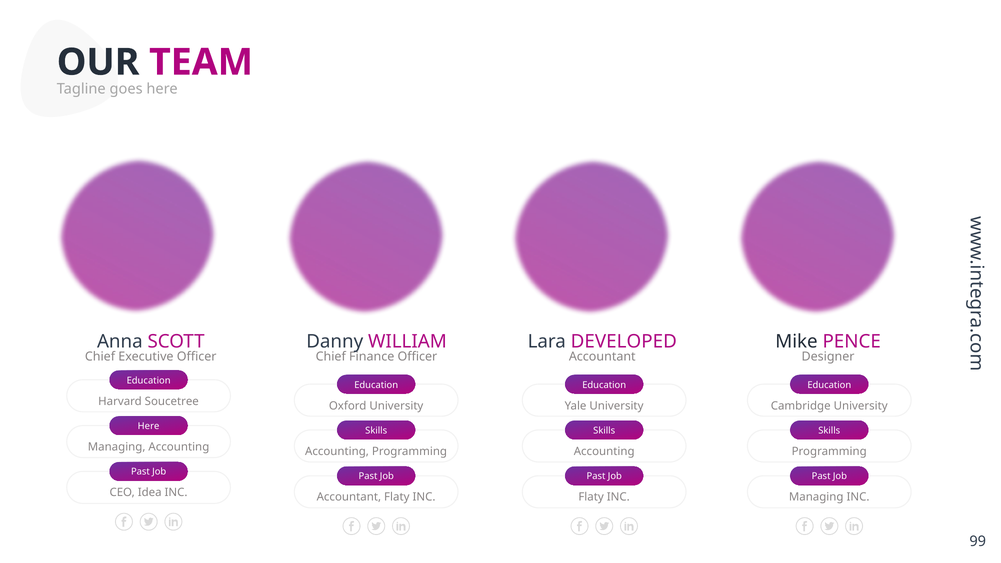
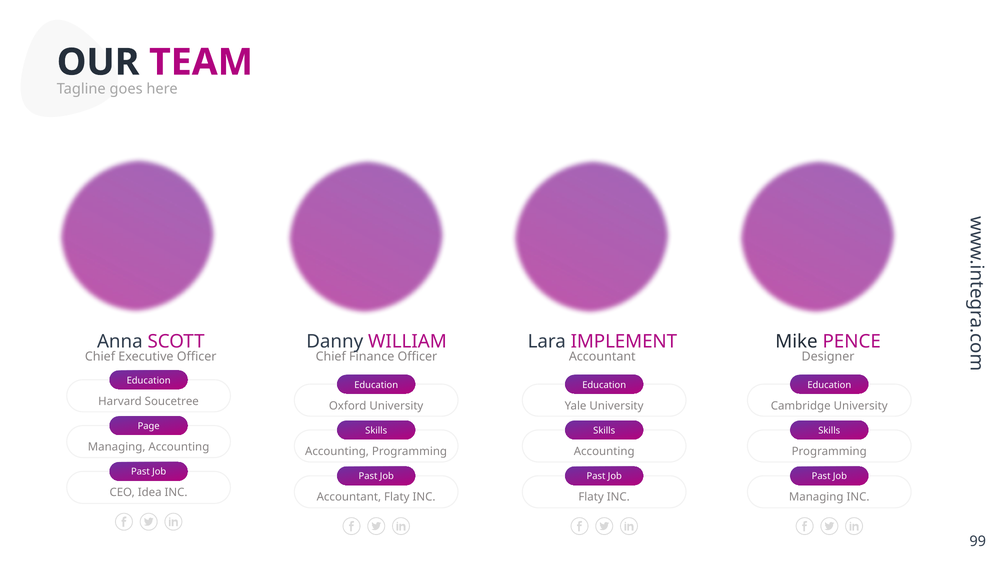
DEVELOPED: DEVELOPED -> IMPLEMENT
Here at (149, 426): Here -> Page
